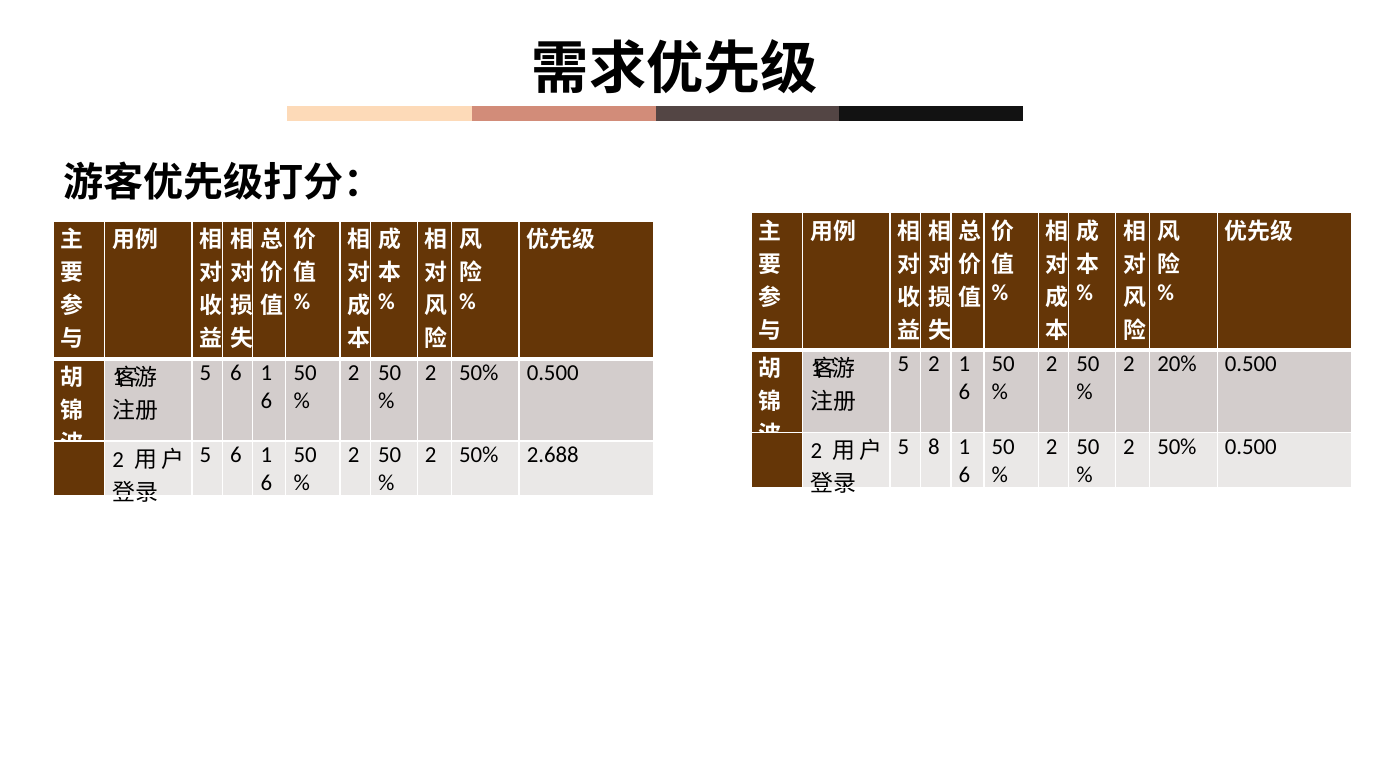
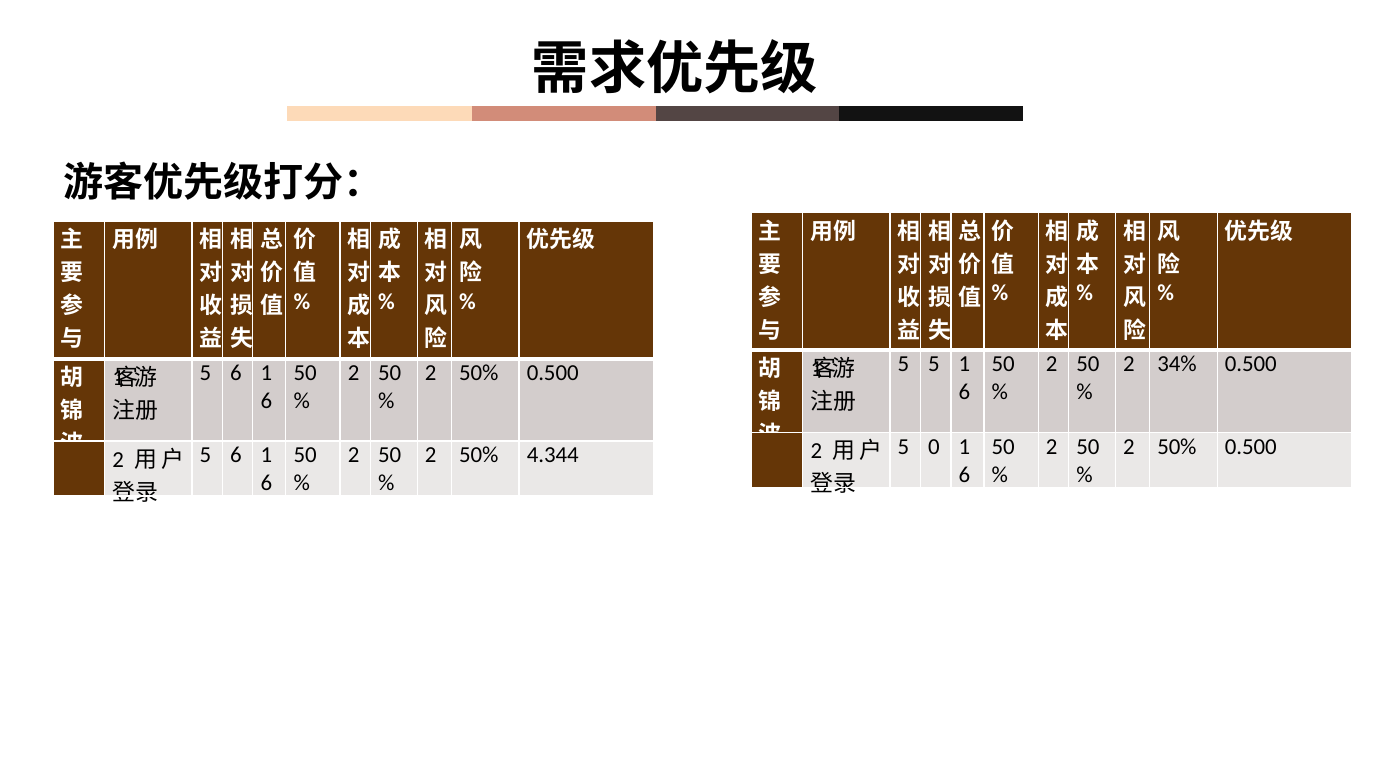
5 2: 2 -> 5
20%: 20% -> 34%
8: 8 -> 0
2.688: 2.688 -> 4.344
